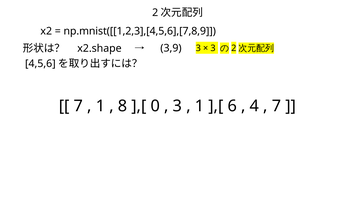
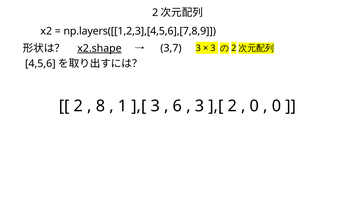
np.mnist([[1,2,3],[4,5,6],[7,8,9: np.mnist([[1,2,3],[4,5,6],[7,8,9 -> np.layers([[1,2,3],[4,5,6],[7,8,9
x2.shape underline: none -> present
3,9: 3,9 -> 3,7
7 at (78, 106): 7 -> 2
1 at (100, 106): 1 -> 8
8: 8 -> 1
0 at (155, 106): 0 -> 3
3 at (177, 106): 3 -> 6
1 at (199, 106): 1 -> 3
6 at (232, 106): 6 -> 2
4 at (254, 106): 4 -> 0
7 at (276, 106): 7 -> 0
